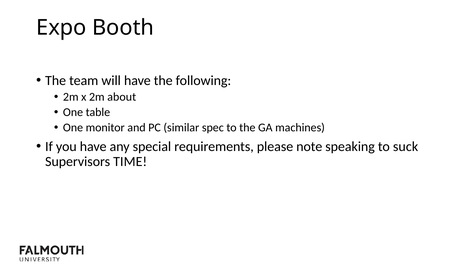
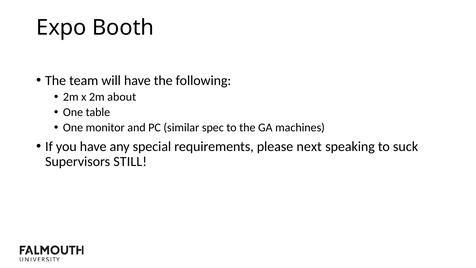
note: note -> next
TIME: TIME -> STILL
